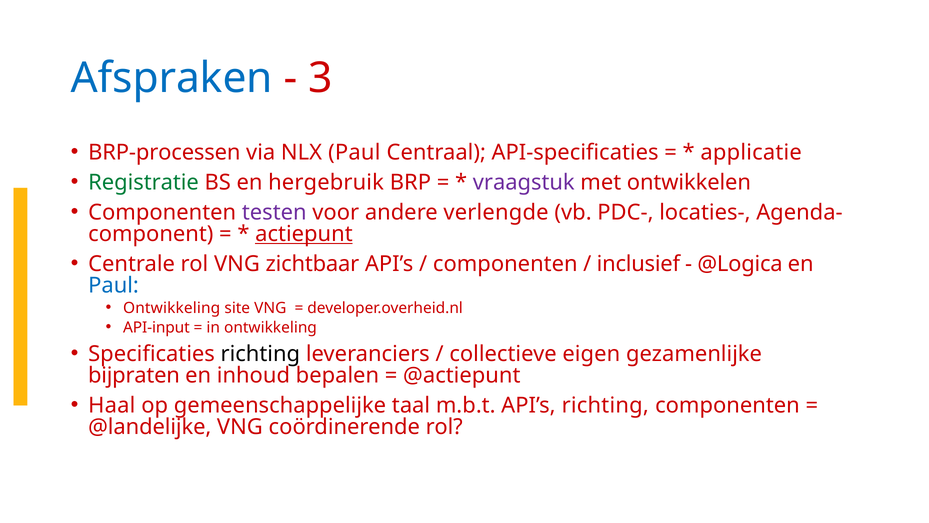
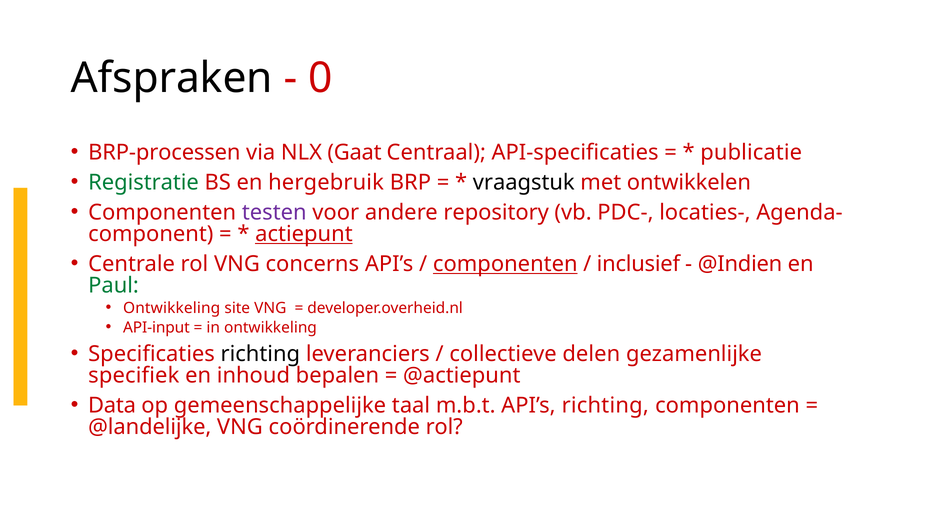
Afspraken colour: blue -> black
3: 3 -> 0
NLX Paul: Paul -> Gaat
applicatie: applicatie -> publicatie
vraagstuk colour: purple -> black
verlengde: verlengde -> repository
zichtbaar: zichtbaar -> concerns
componenten at (505, 264) underline: none -> present
@Logica: @Logica -> @Indien
Paul at (114, 285) colour: blue -> green
eigen: eigen -> delen
bijpraten: bijpraten -> specifiek
Haal: Haal -> Data
